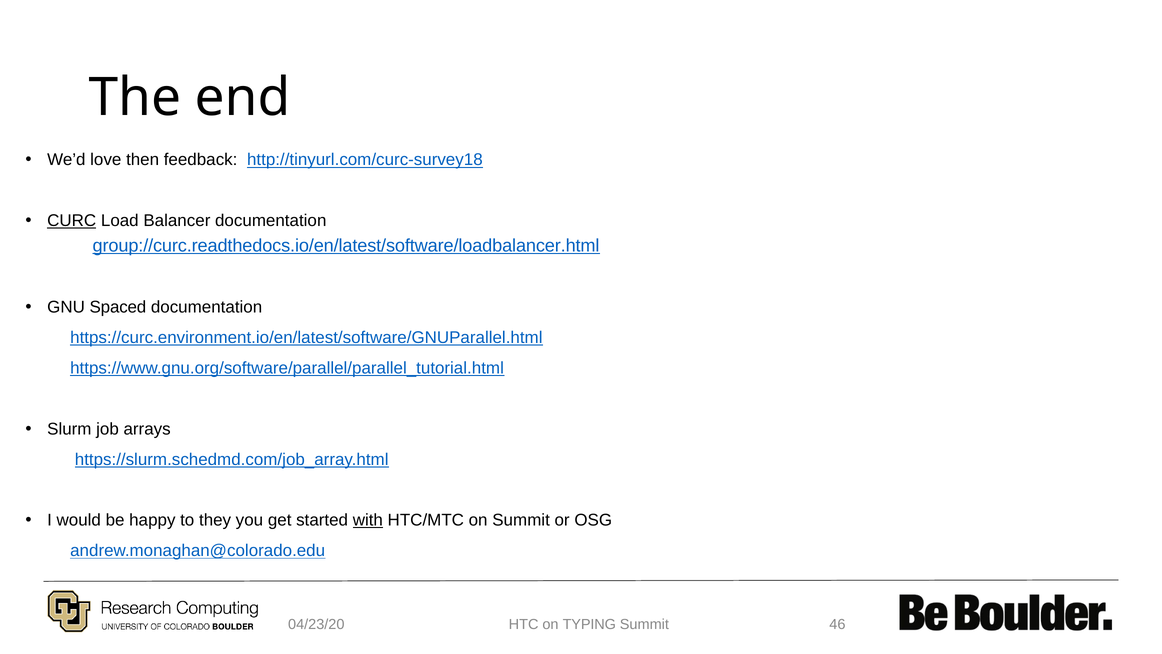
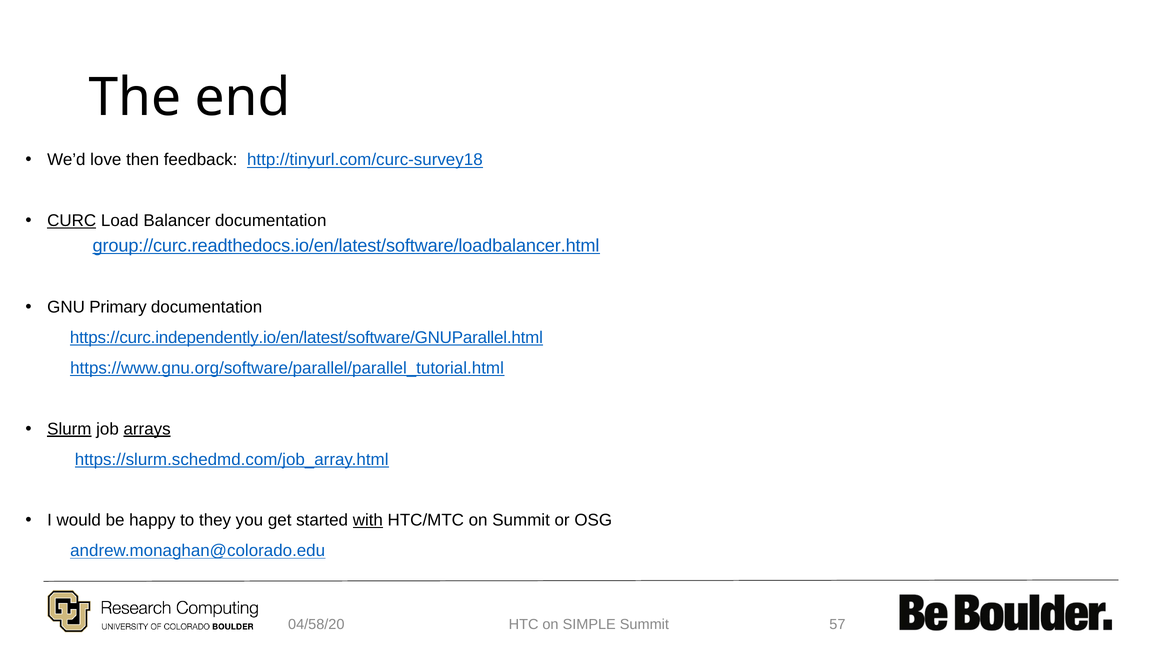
Spaced: Spaced -> Primary
https://curc.environment.io/en/latest/software/GNUParallel.html: https://curc.environment.io/en/latest/software/GNUParallel.html -> https://curc.independently.io/en/latest/software/GNUParallel.html
Slurm underline: none -> present
arrays underline: none -> present
04/23/20: 04/23/20 -> 04/58/20
TYPING: TYPING -> SIMPLE
46: 46 -> 57
